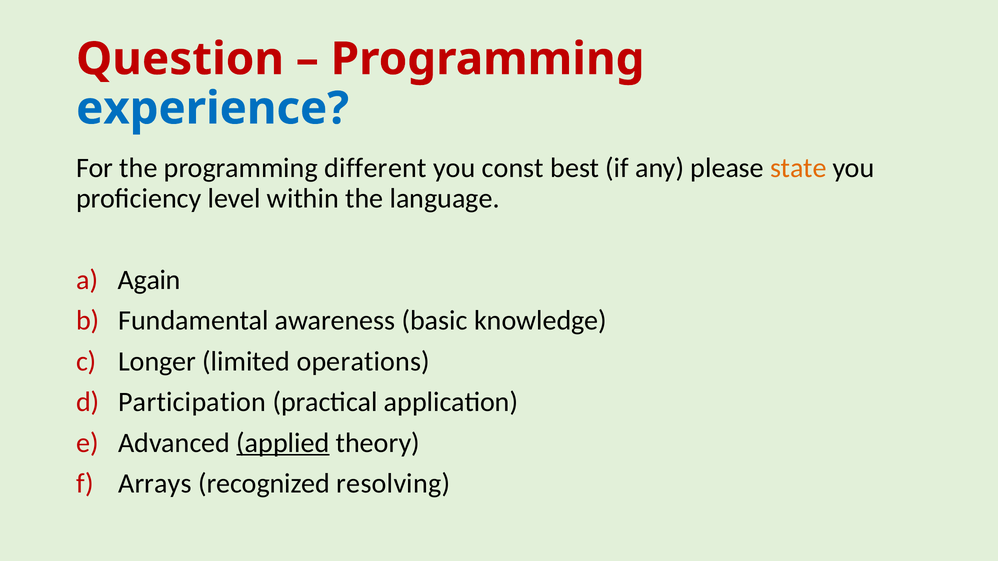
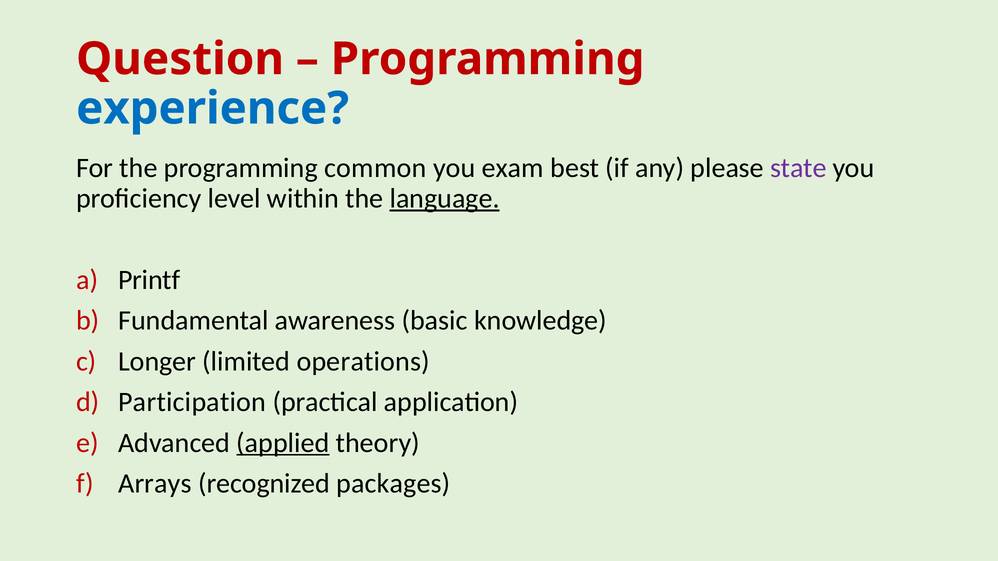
different: different -> common
const: const -> exam
state colour: orange -> purple
language underline: none -> present
Again: Again -> Printf
resolving: resolving -> packages
